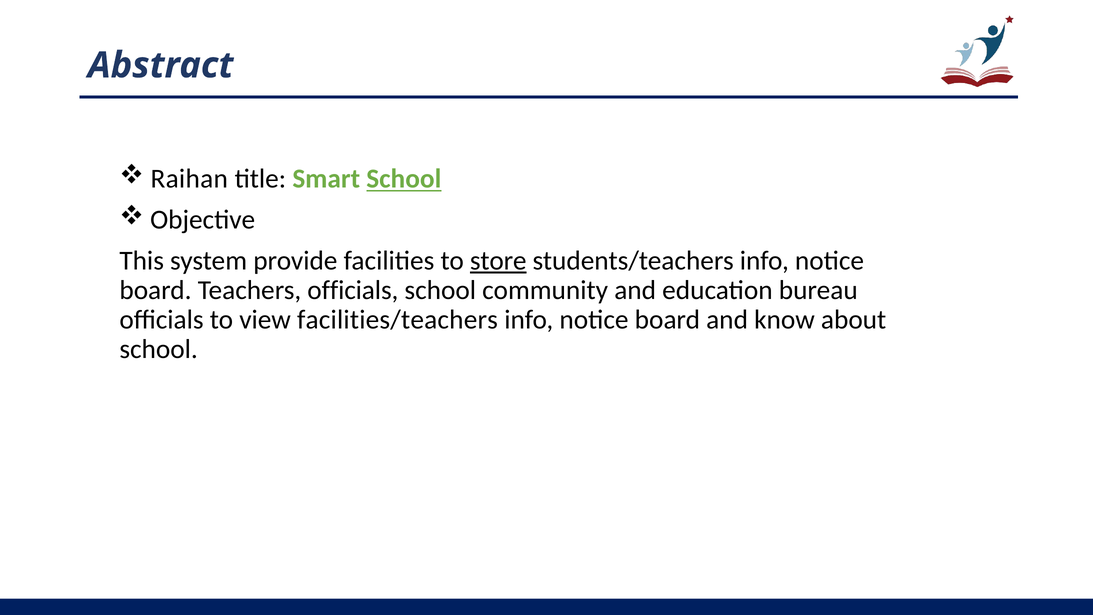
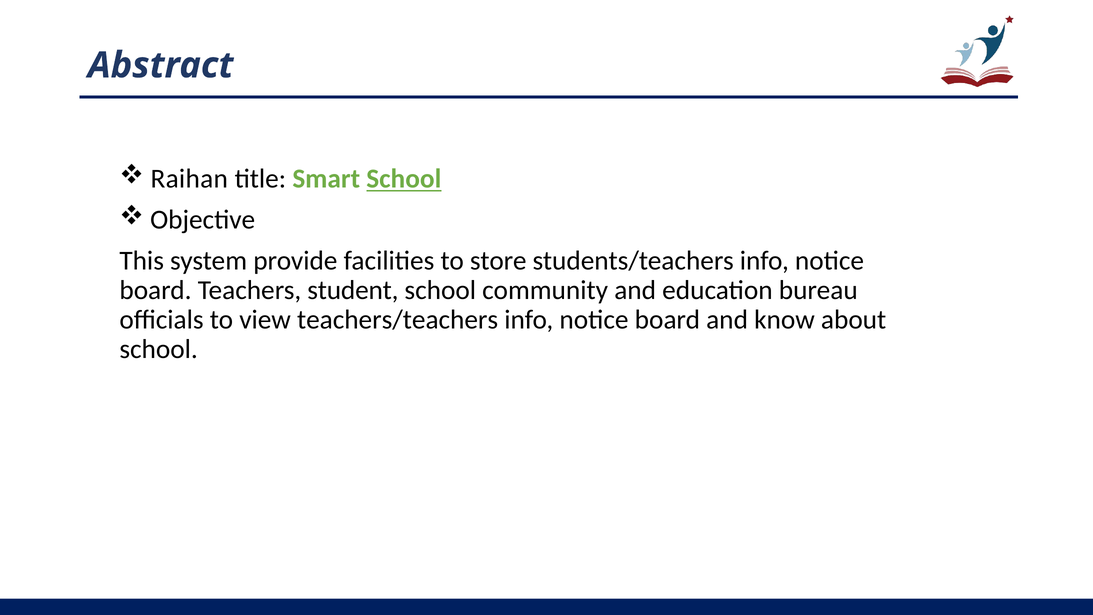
store underline: present -> none
Teachers officials: officials -> student
facilities/teachers: facilities/teachers -> teachers/teachers
